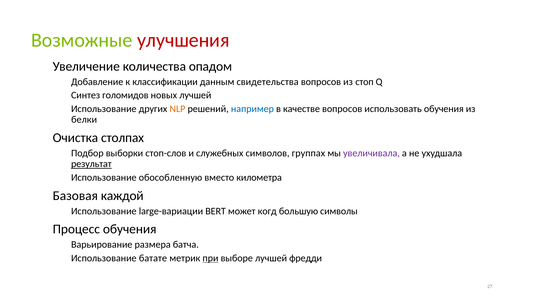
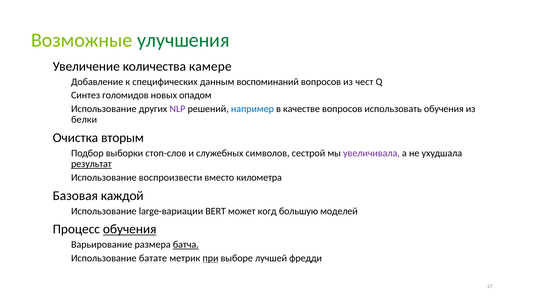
улучшения colour: red -> green
опадом: опадом -> камере
классификации: классификации -> специфических
свидетельства: свидетельства -> воспоминаний
стоп: стоп -> чест
новых лучшей: лучшей -> опадом
NLP colour: orange -> purple
столпах: столпах -> вторым
группах: группах -> сестрой
обособленную: обособленную -> воспроизвести
символы: символы -> моделей
обучения at (130, 229) underline: none -> present
батча underline: none -> present
